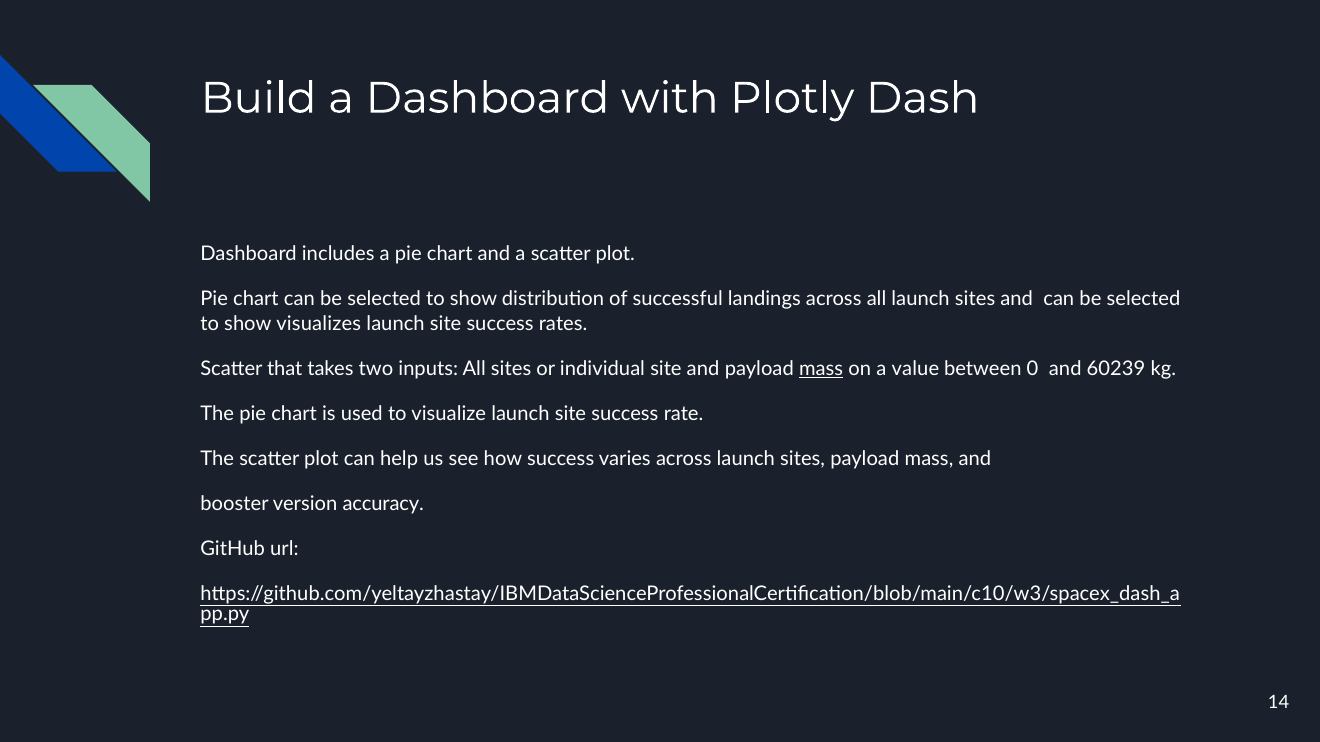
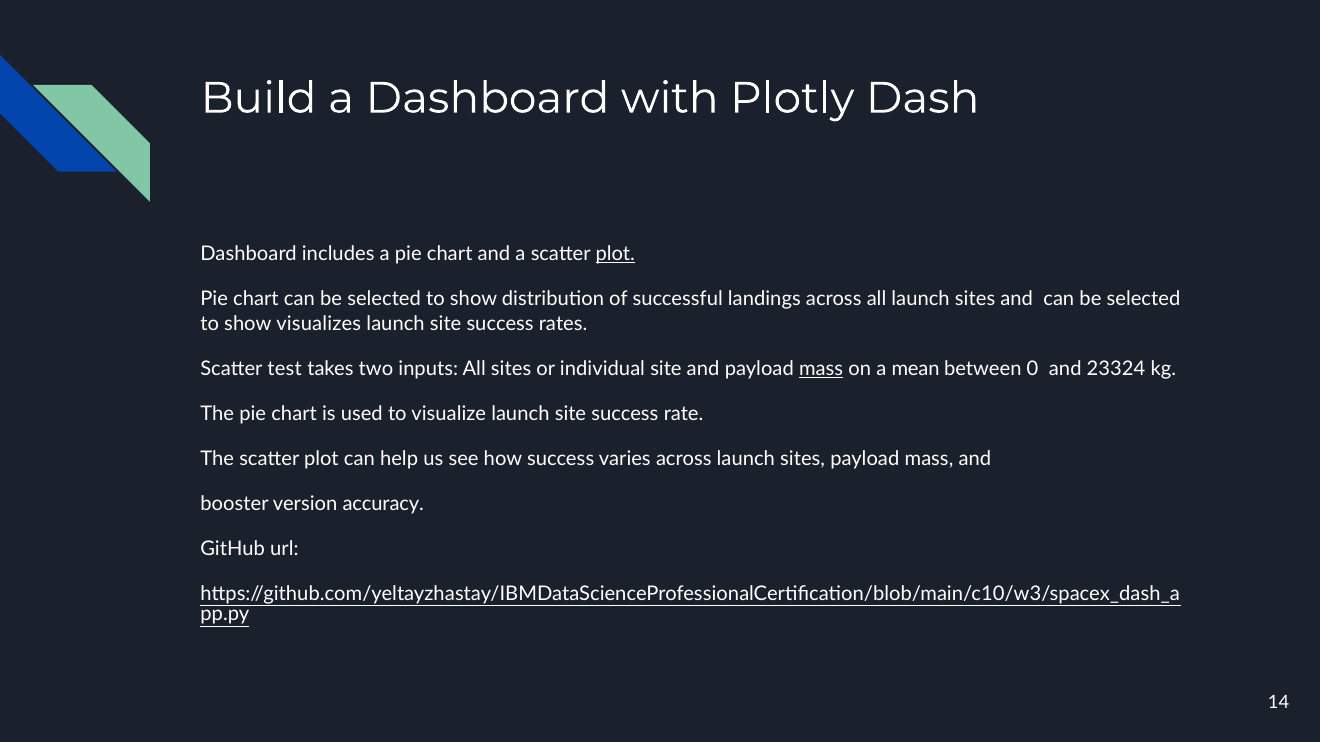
plot at (615, 254) underline: none -> present
that: that -> test
value: value -> mean
60239: 60239 -> 23324
